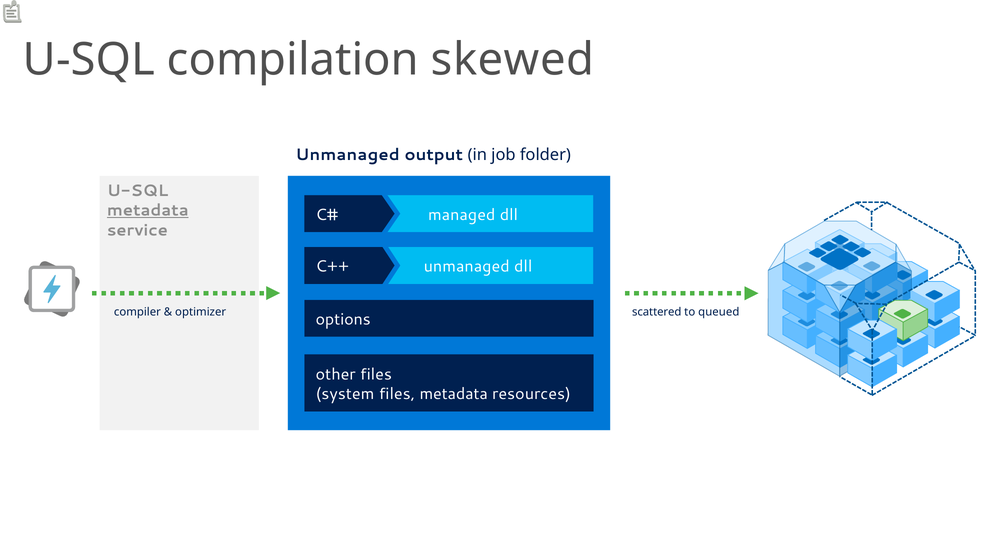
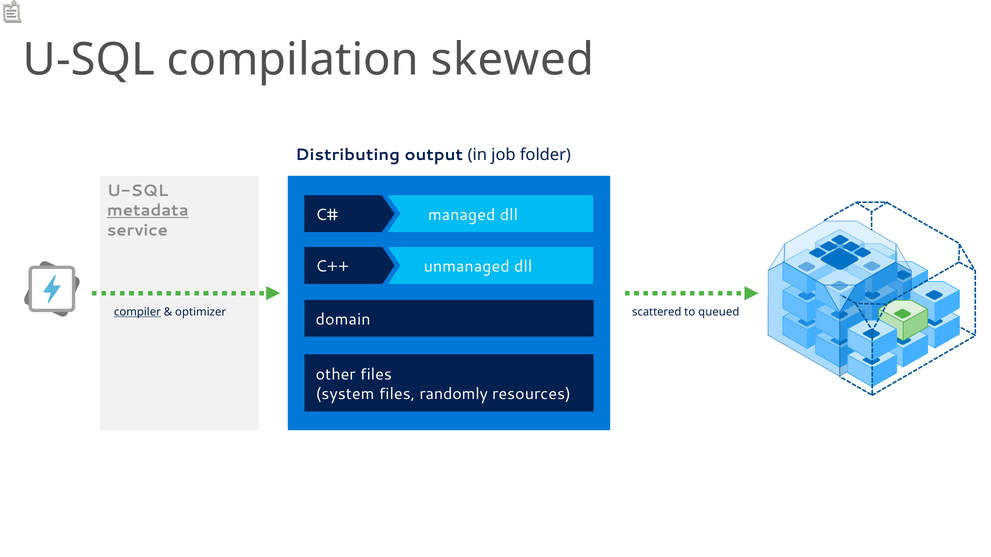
Unmanaged at (348, 155): Unmanaged -> Distributing
compiler underline: none -> present
options: options -> domain
files metadata: metadata -> randomly
